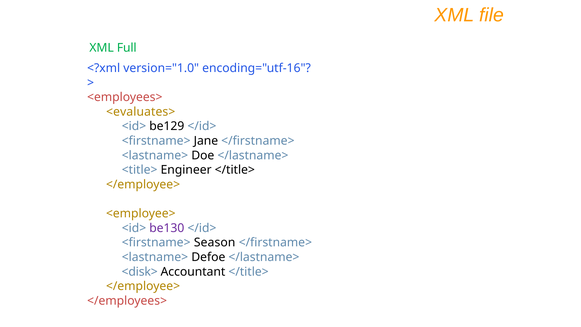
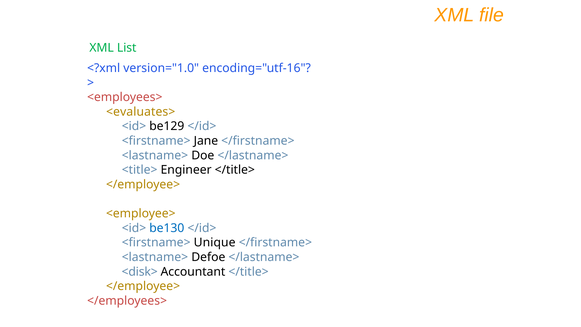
Full: Full -> List
be130 colour: purple -> blue
Season: Season -> Unique
